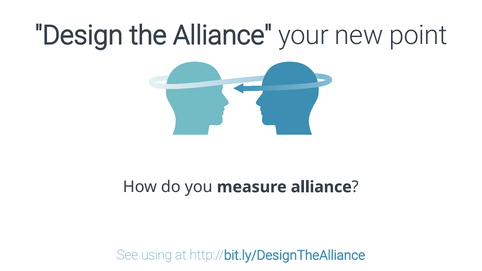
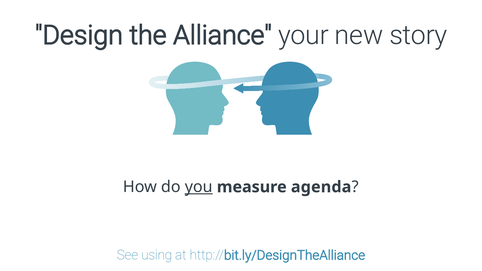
point: point -> story
you underline: none -> present
measure alliance: alliance -> agenda
